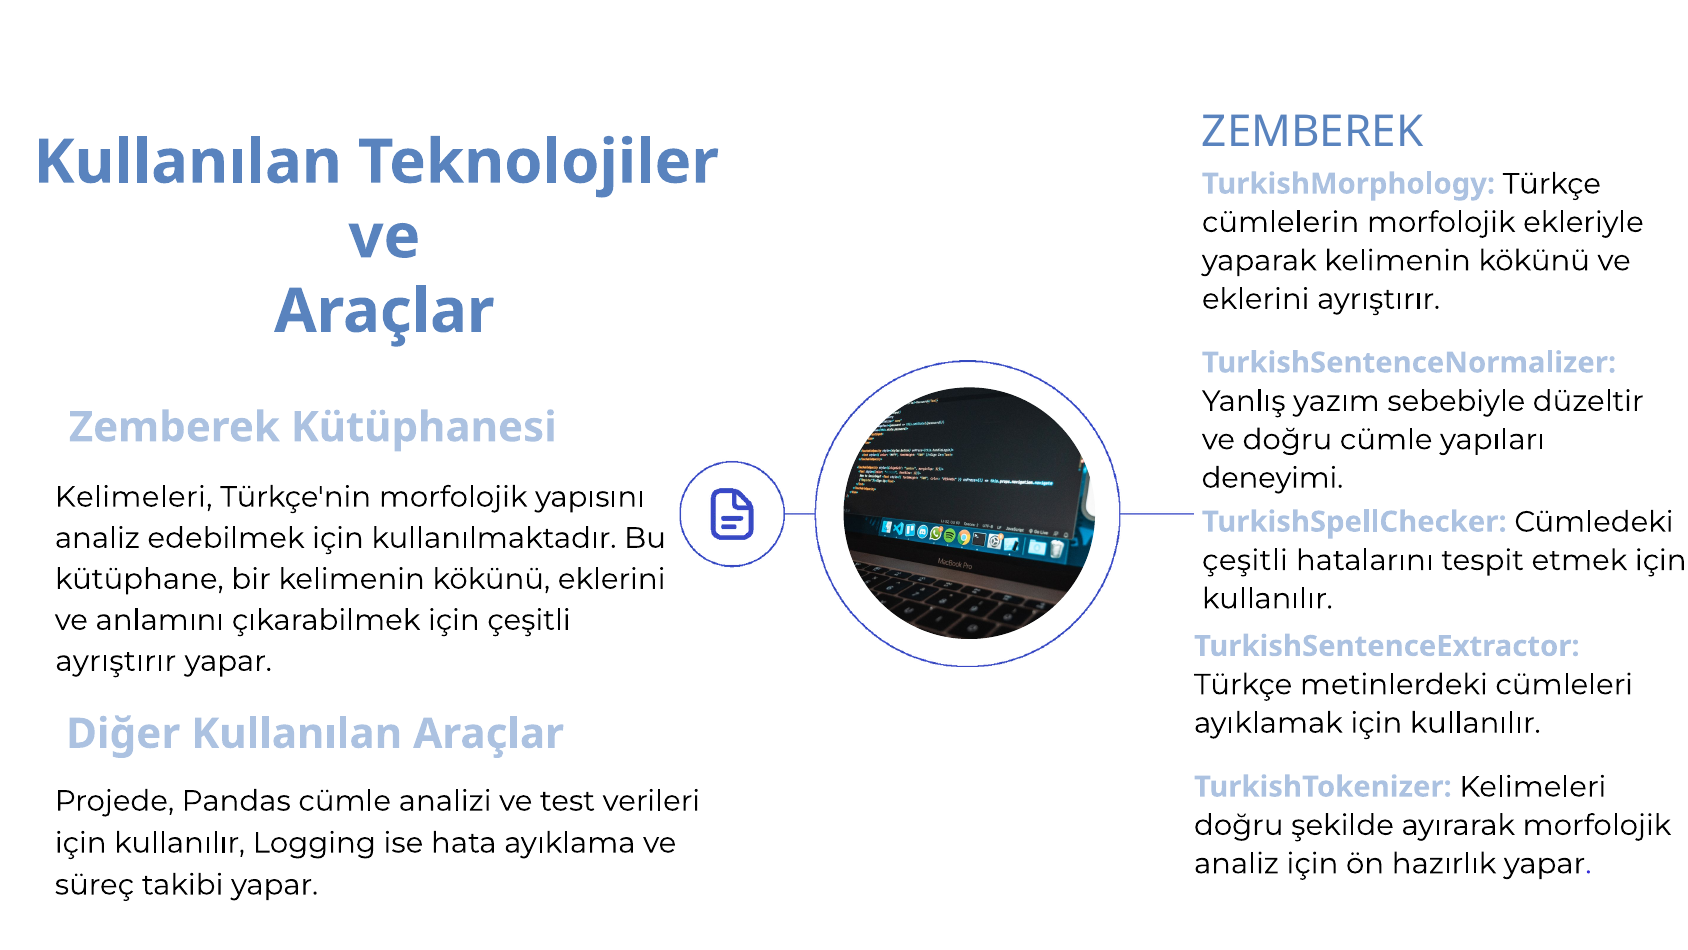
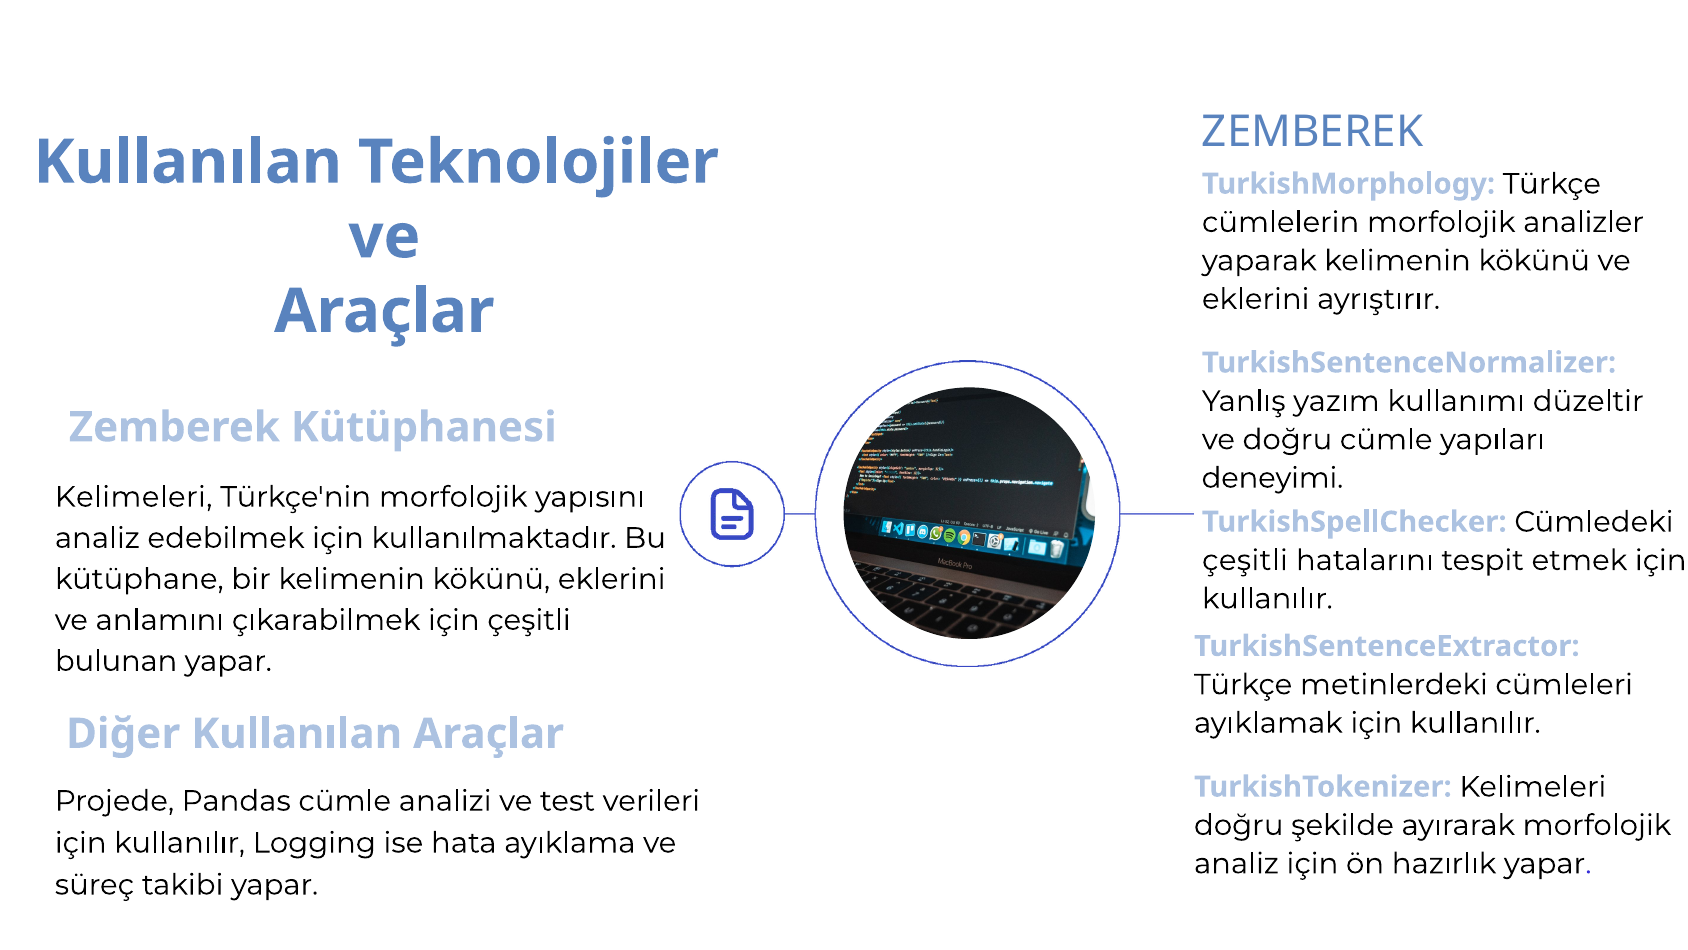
ekleriyle: ekleriyle -> analizler
sebebiyle: sebebiyle -> kullanımı
ayrıştırır at (116, 661): ayrıştırır -> bulunan
